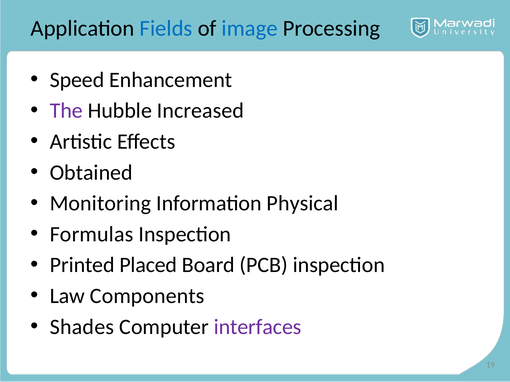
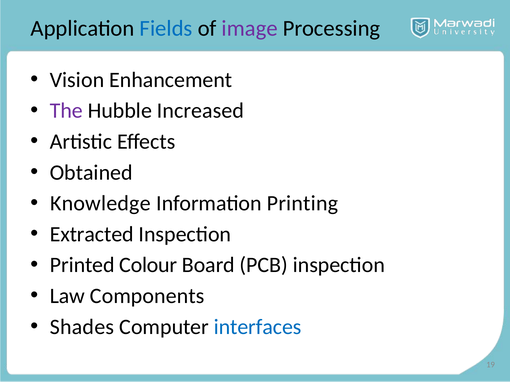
image colour: blue -> purple
Speed: Speed -> Vision
Monitoring: Monitoring -> Knowledge
Physical: Physical -> Printing
Formulas: Formulas -> Extracted
Placed: Placed -> Colour
interfaces colour: purple -> blue
